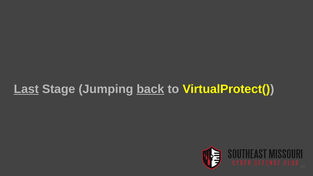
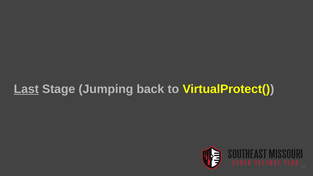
back underline: present -> none
